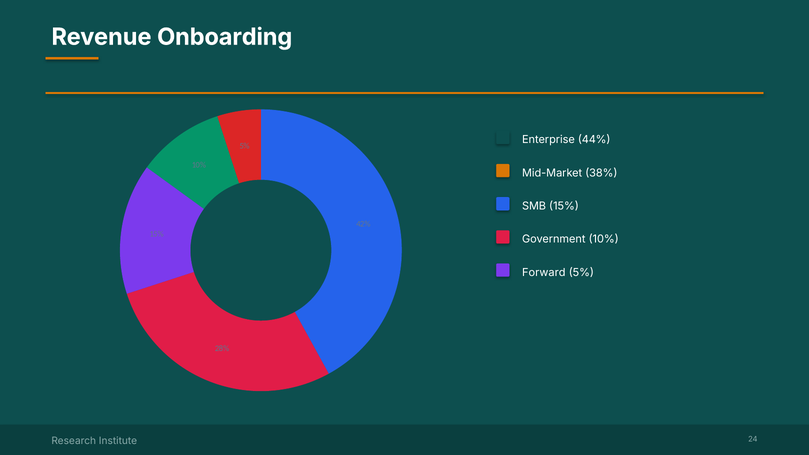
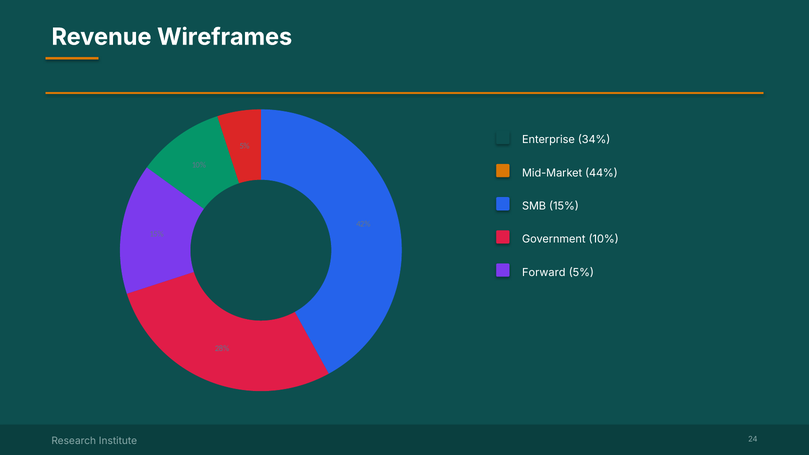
Onboarding: Onboarding -> Wireframes
44%: 44% -> 34%
38%: 38% -> 44%
